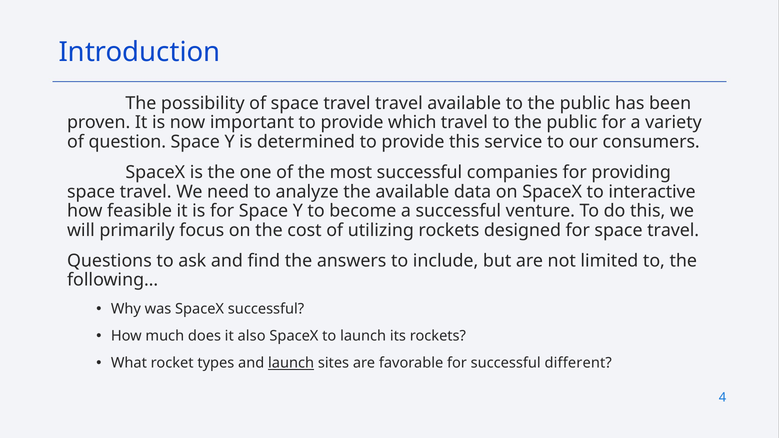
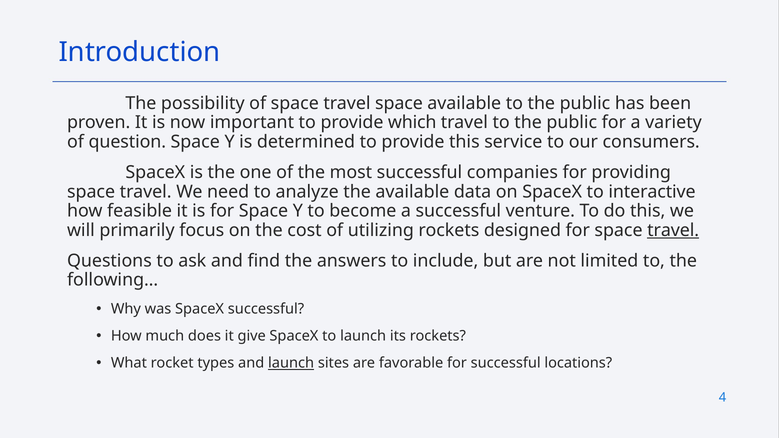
travel travel: travel -> space
travel at (673, 230) underline: none -> present
also: also -> give
different: different -> locations
